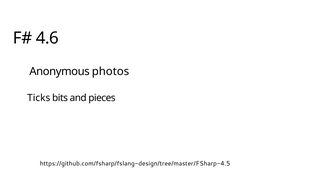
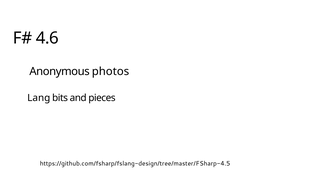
Ticks: Ticks -> Lang
